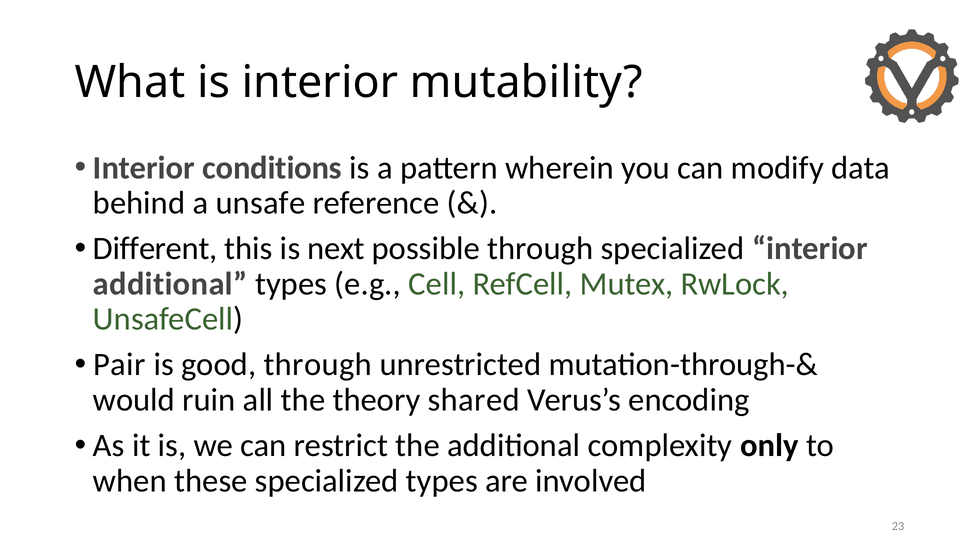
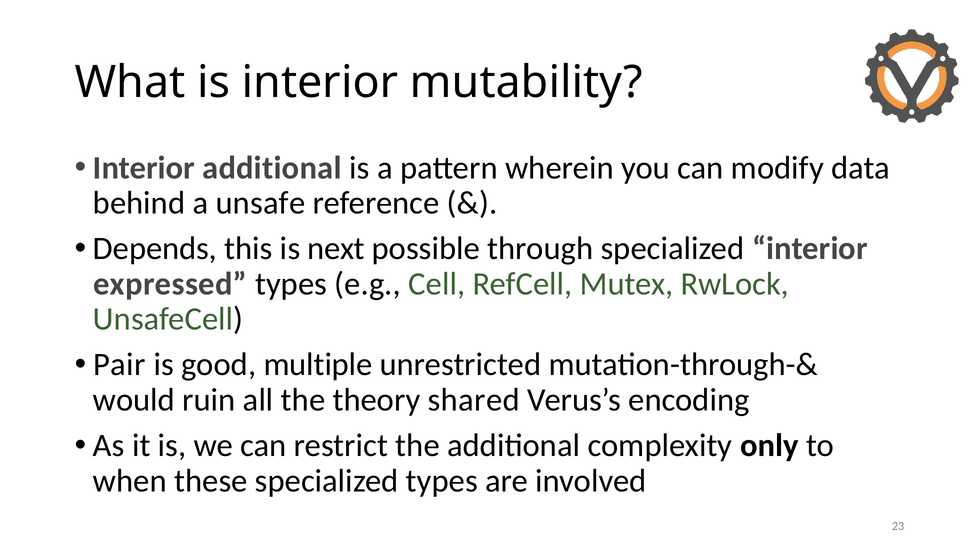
Interior conditions: conditions -> additional
Different: Different -> Depends
additional at (170, 284): additional -> expressed
good through: through -> multiple
